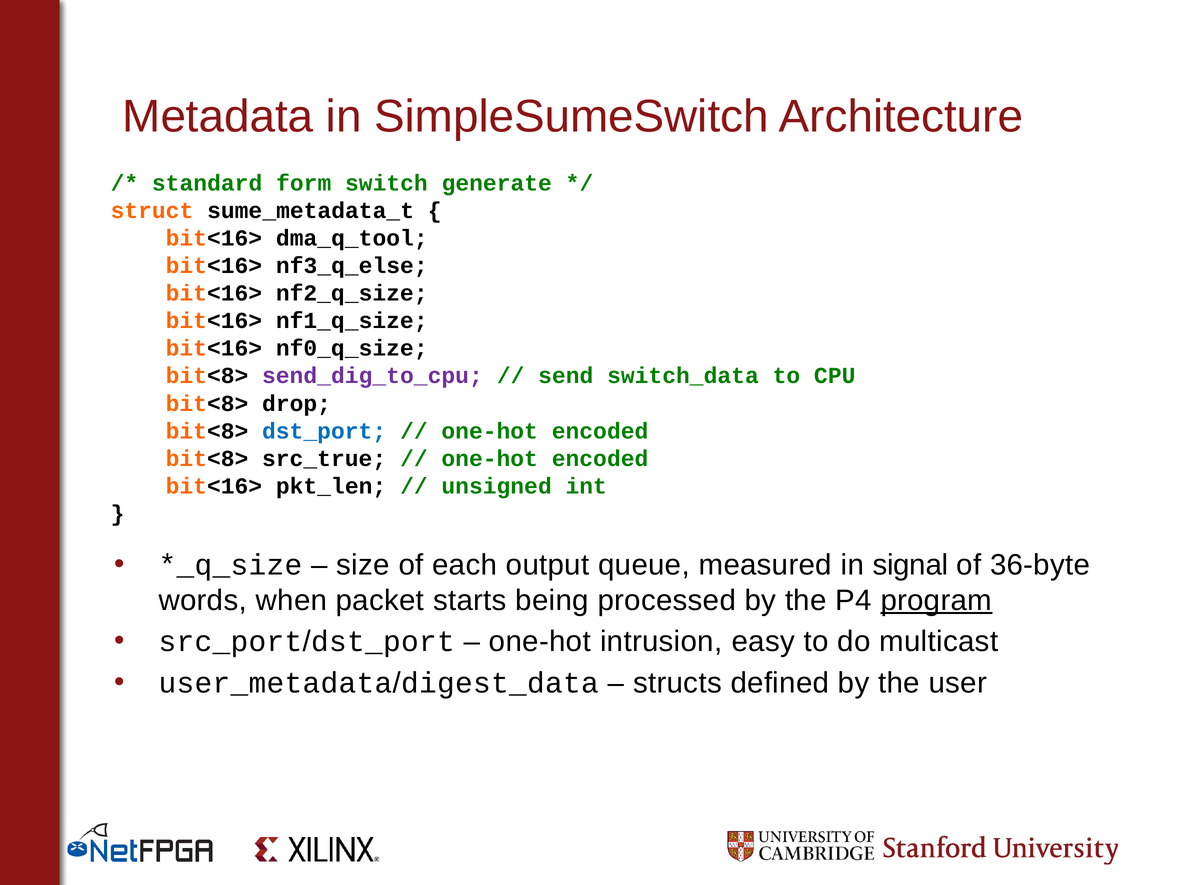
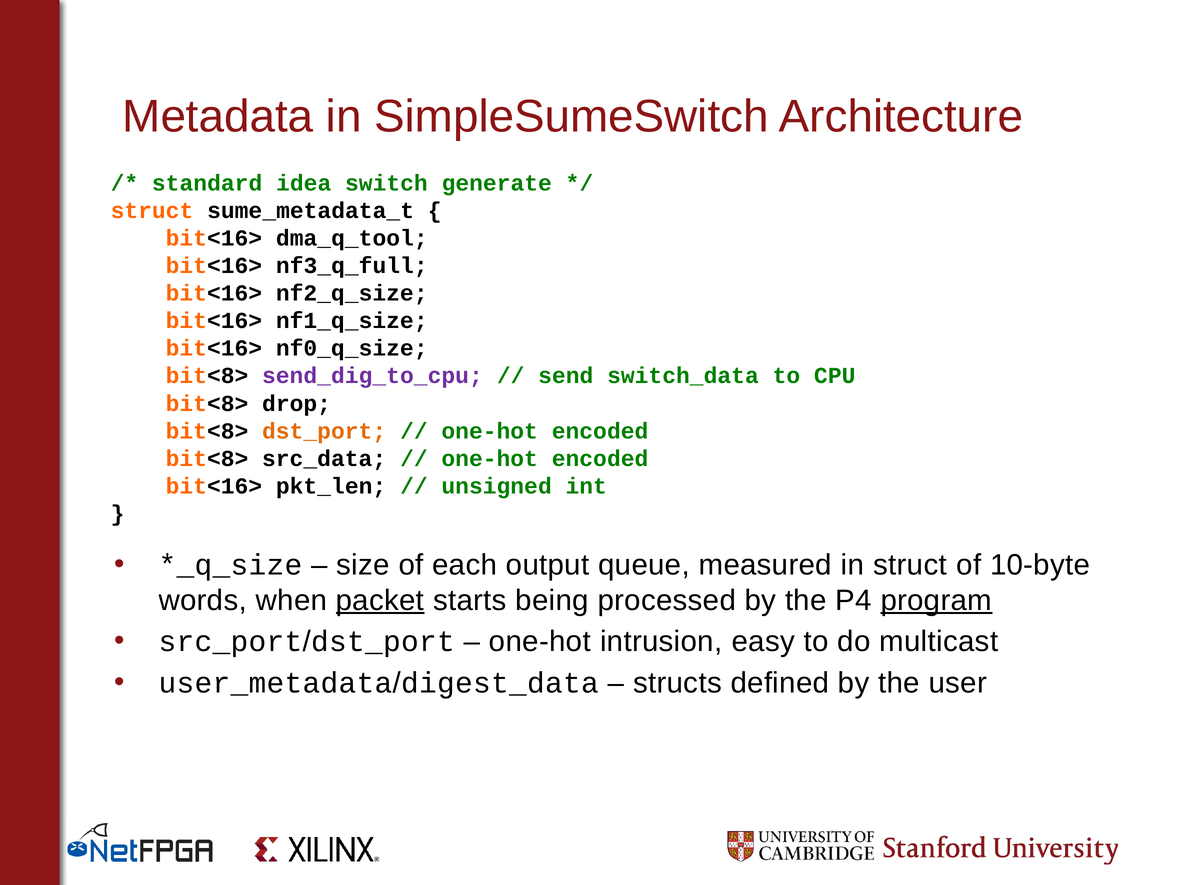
form: form -> idea
nf3_q_else: nf3_q_else -> nf3_q_full
dst_port colour: blue -> orange
src_true: src_true -> src_data
in signal: signal -> struct
36-byte: 36-byte -> 10-byte
packet underline: none -> present
